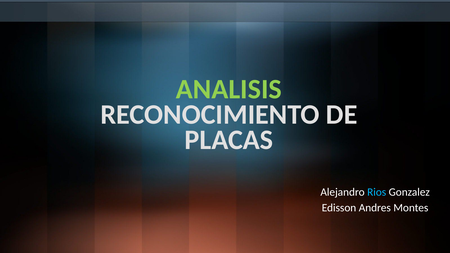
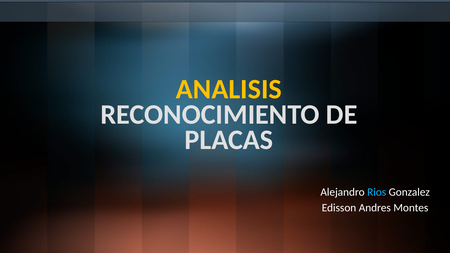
ANALISIS colour: light green -> yellow
